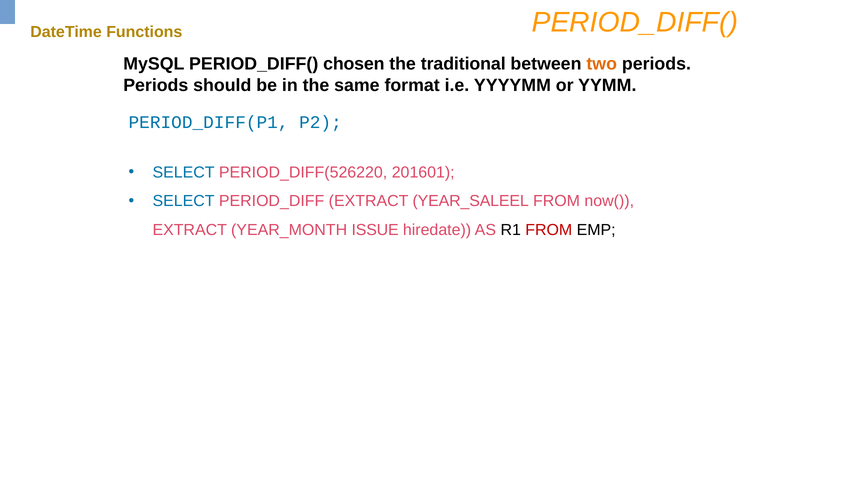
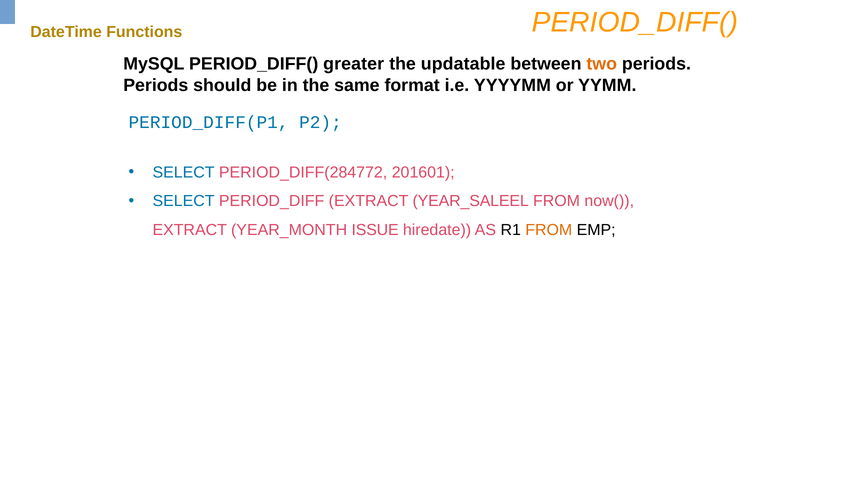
chosen: chosen -> greater
traditional: traditional -> updatable
PERIOD_DIFF(526220: PERIOD_DIFF(526220 -> PERIOD_DIFF(284772
FROM at (549, 230) colour: red -> orange
